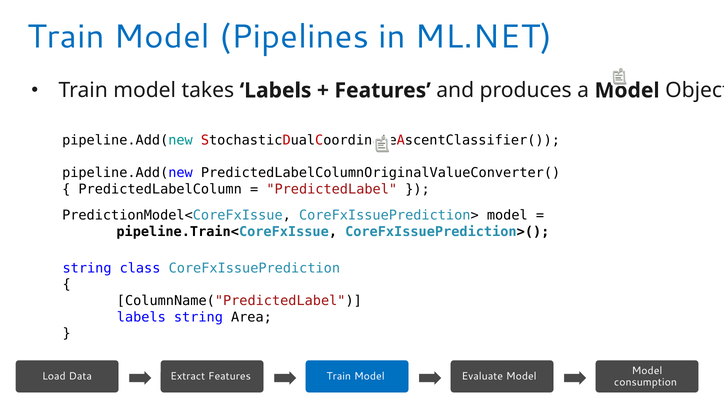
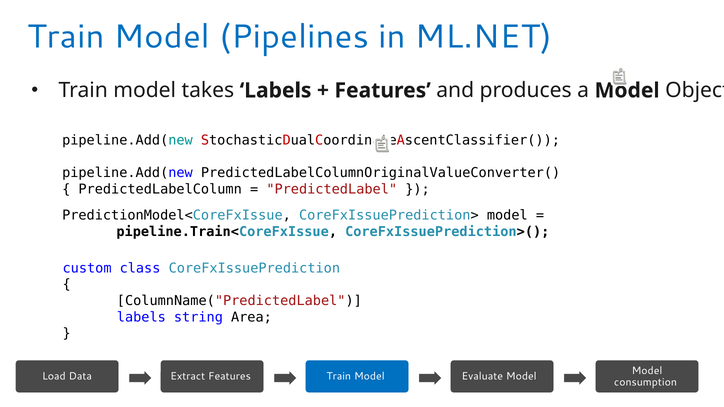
string at (87, 268): string -> custom
